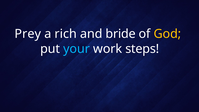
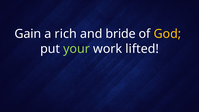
Prey: Prey -> Gain
your colour: light blue -> light green
steps: steps -> lifted
